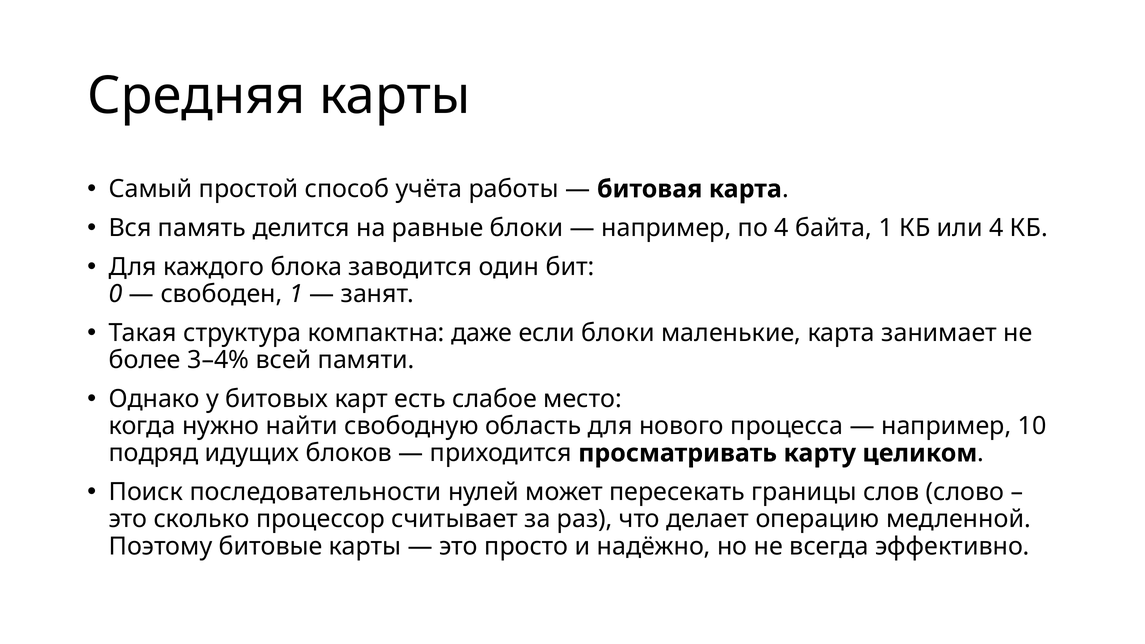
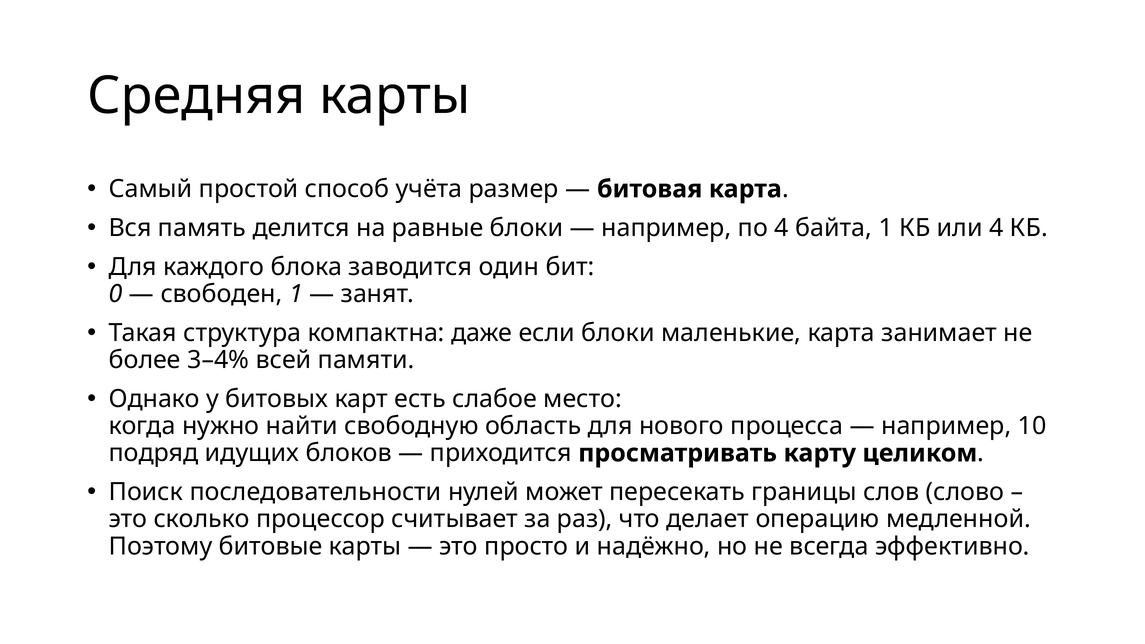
работы: работы -> размер
